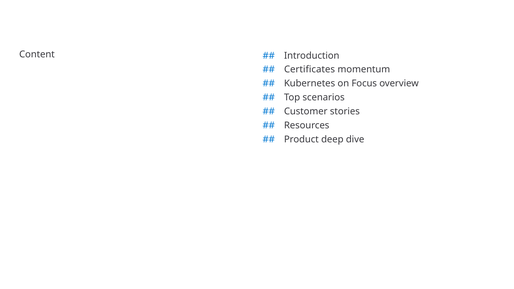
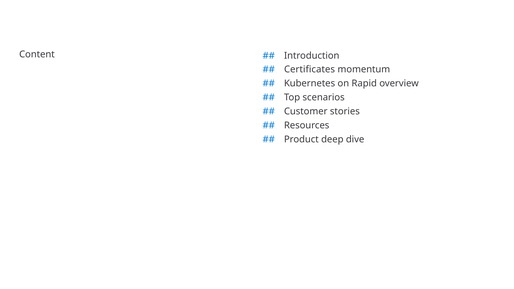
Focus: Focus -> Rapid
